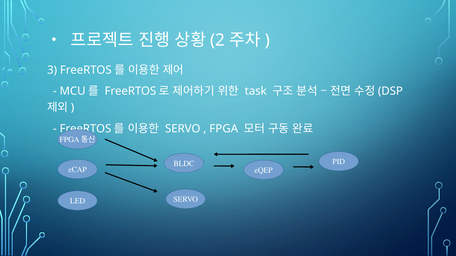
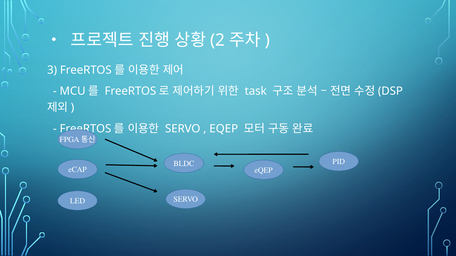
FPGA at (224, 129): FPGA -> EQEP
